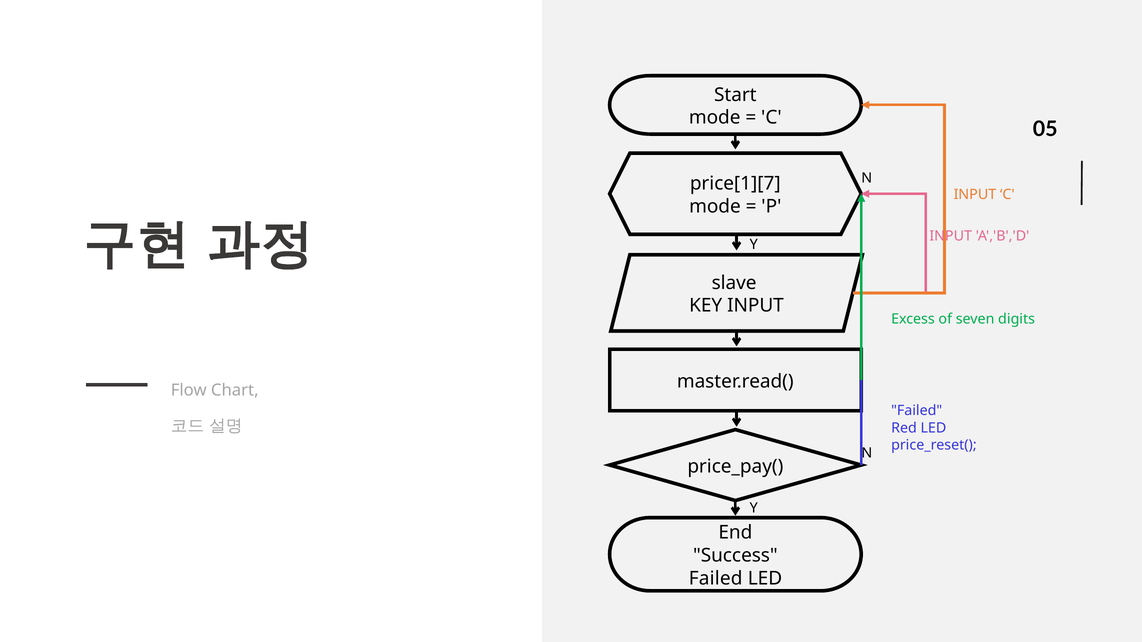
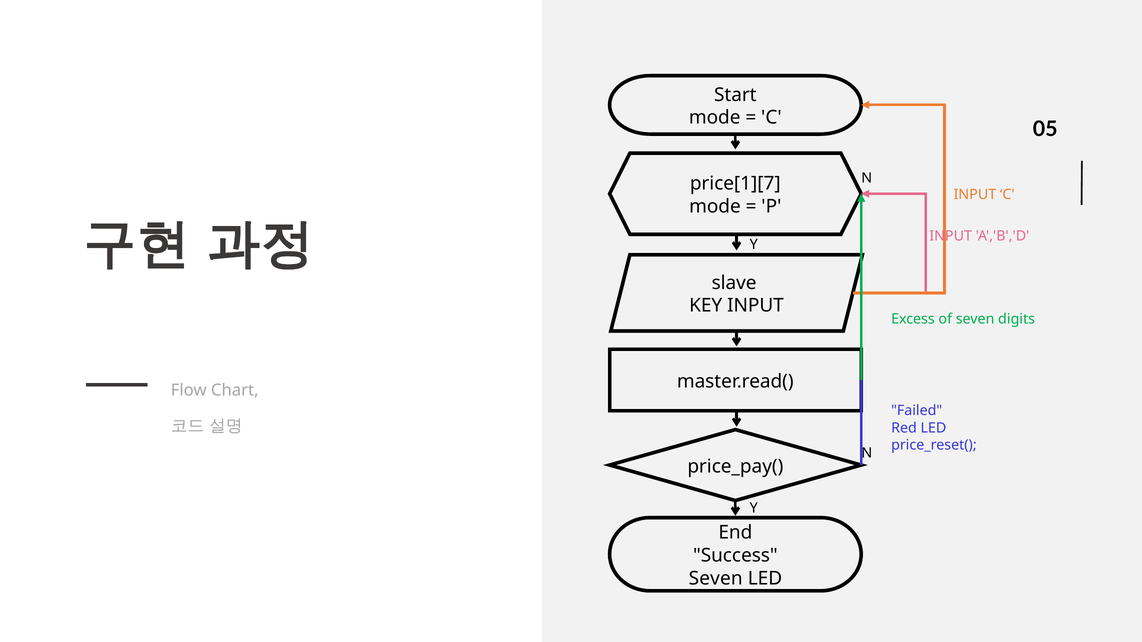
Failed at (716, 579): Failed -> Seven
